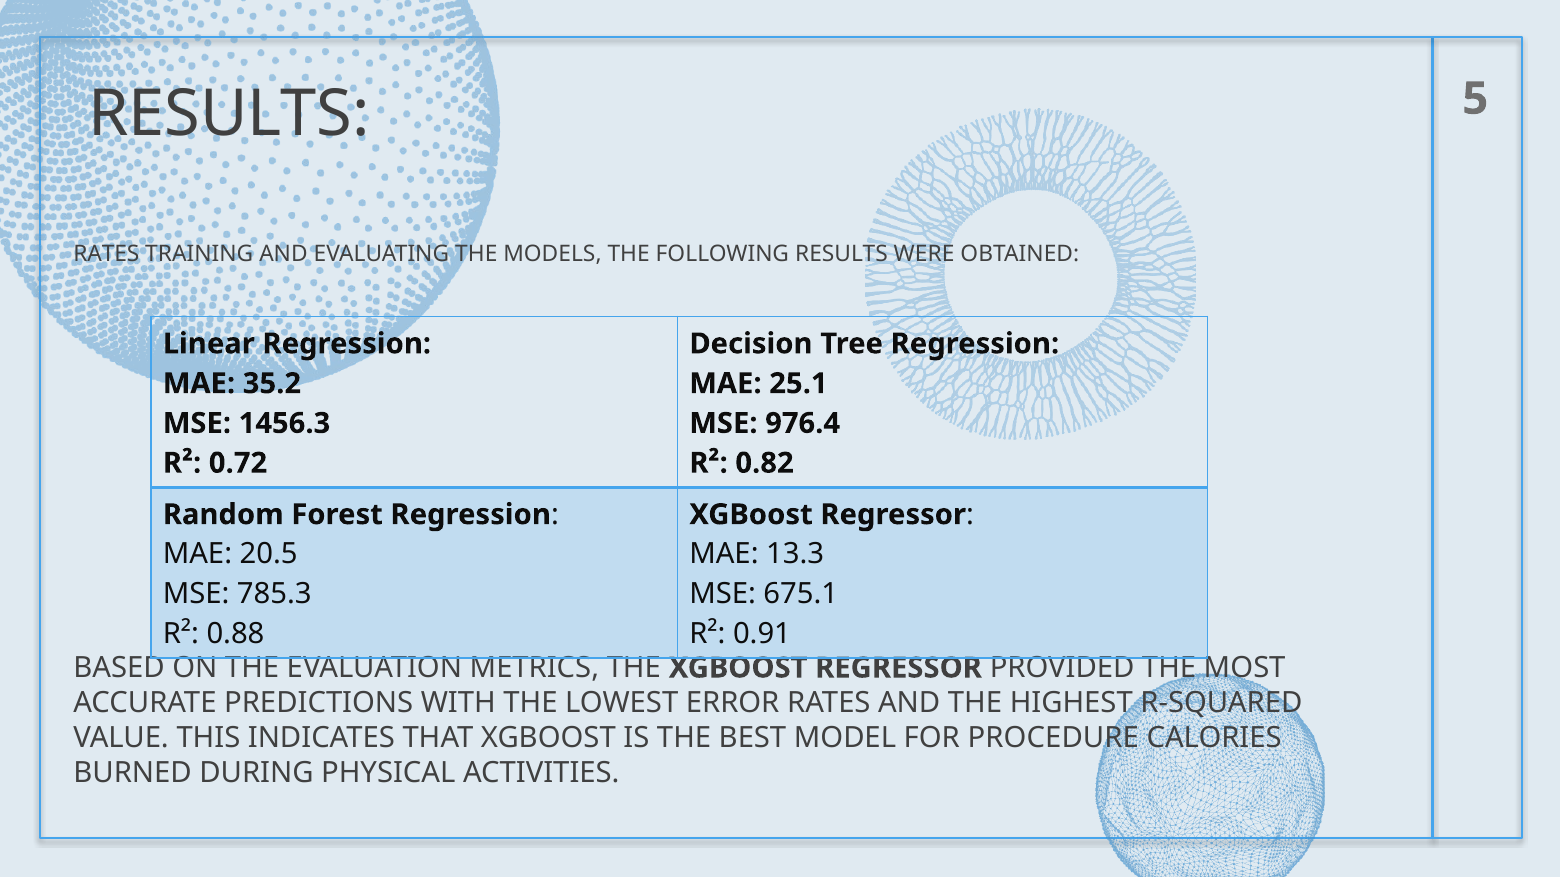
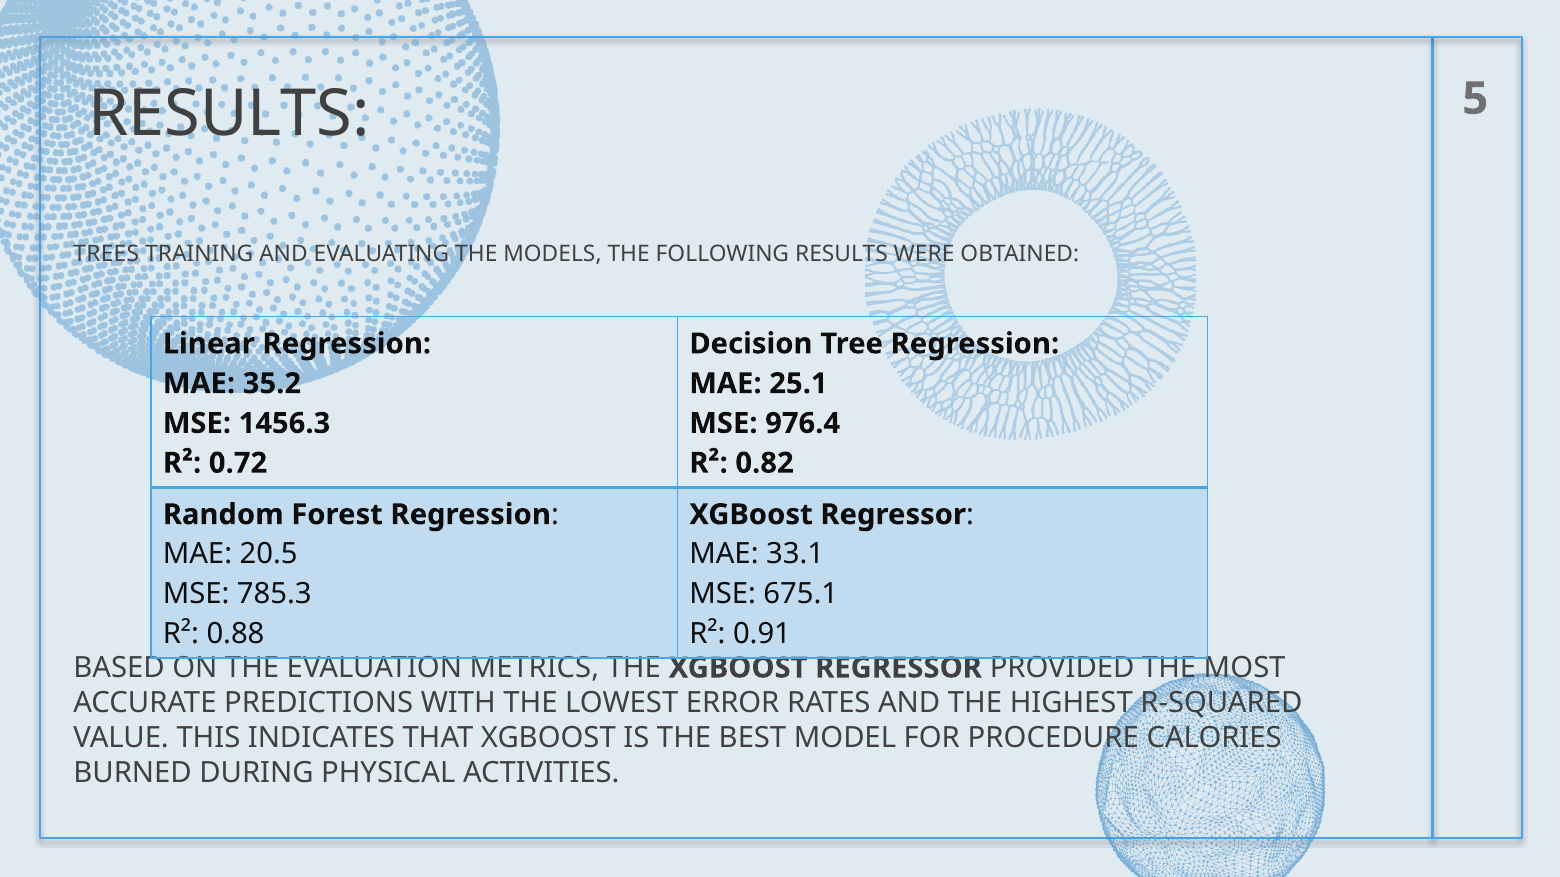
RATES at (106, 254): RATES -> TREES
13.3: 13.3 -> 33.1
